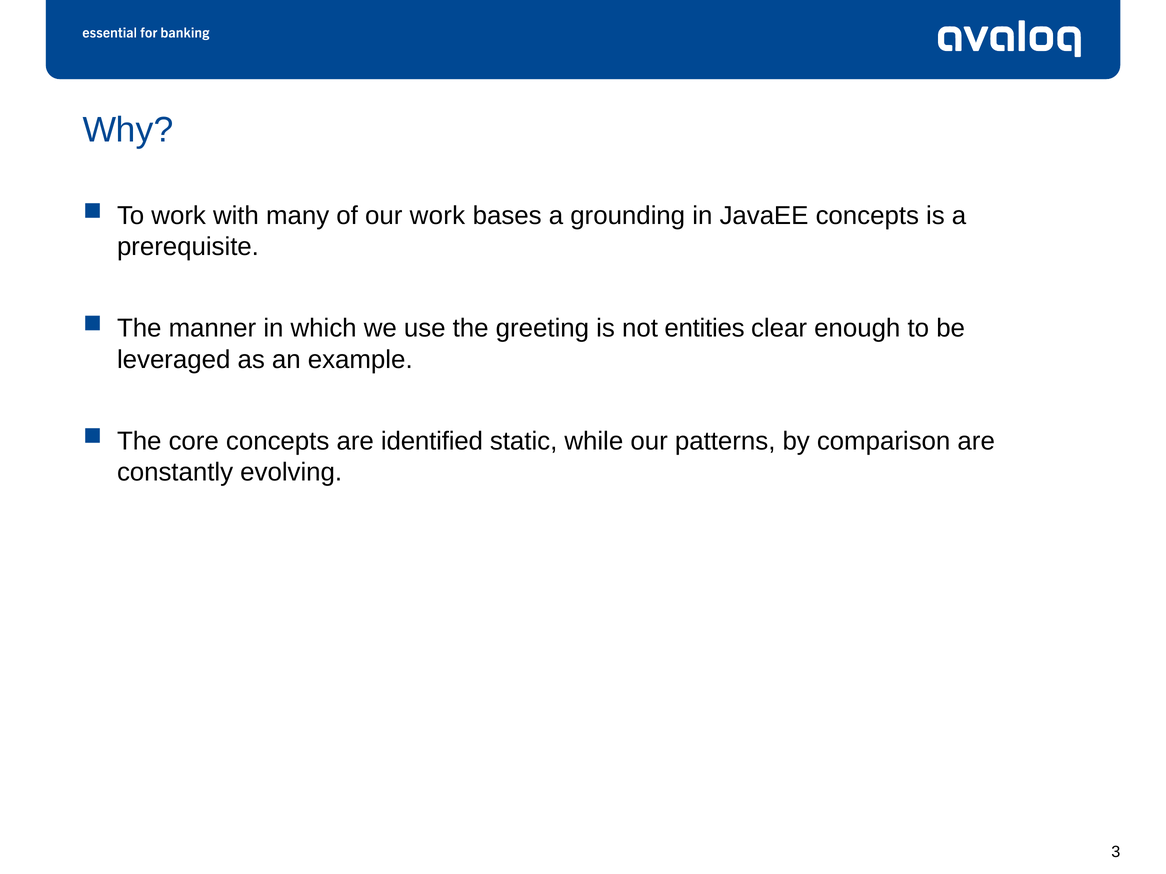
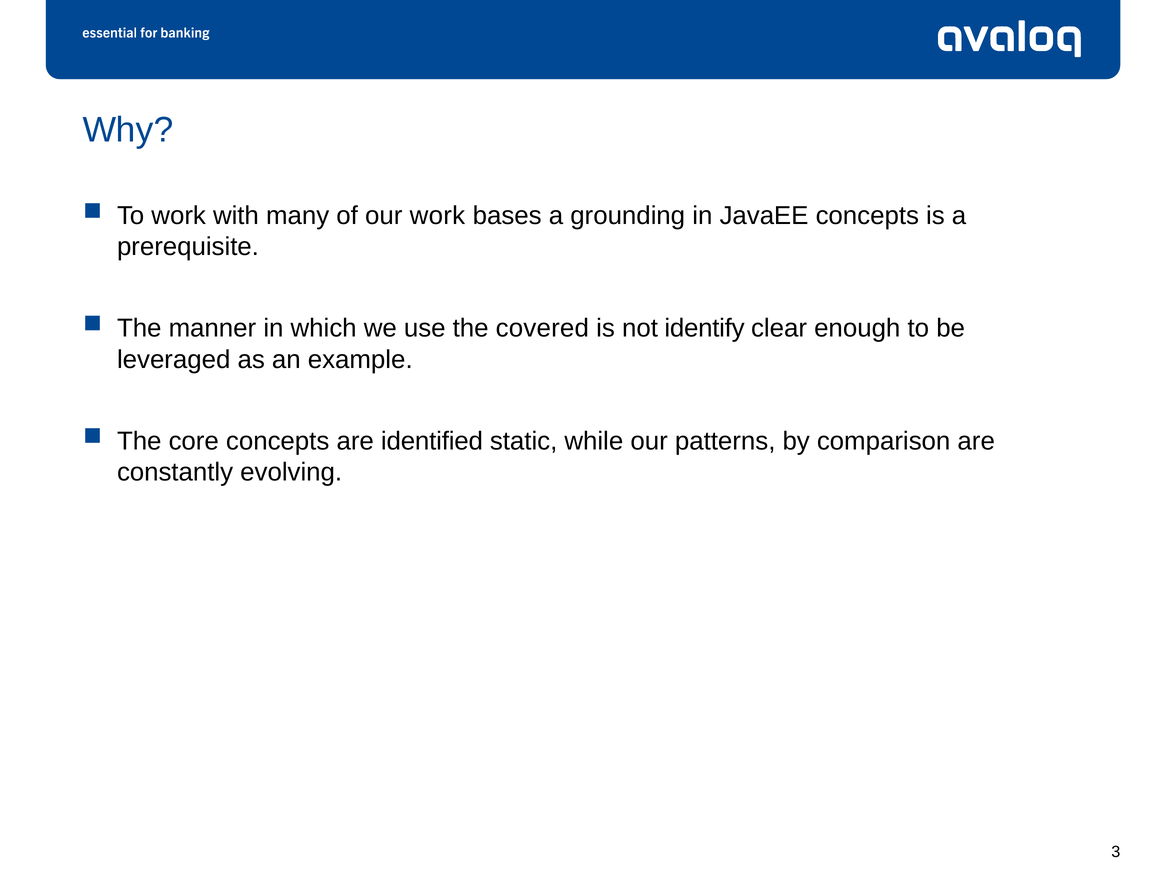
greeting: greeting -> covered
entities: entities -> identify
